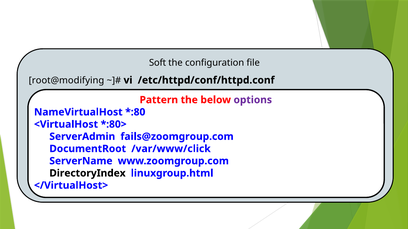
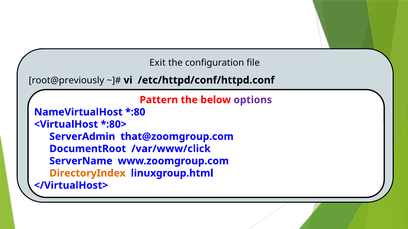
Soft: Soft -> Exit
root@modifying: root@modifying -> root@previously
fails@zoomgroup.com: fails@zoomgroup.com -> that@zoomgroup.com
DirectoryIndex colour: black -> orange
